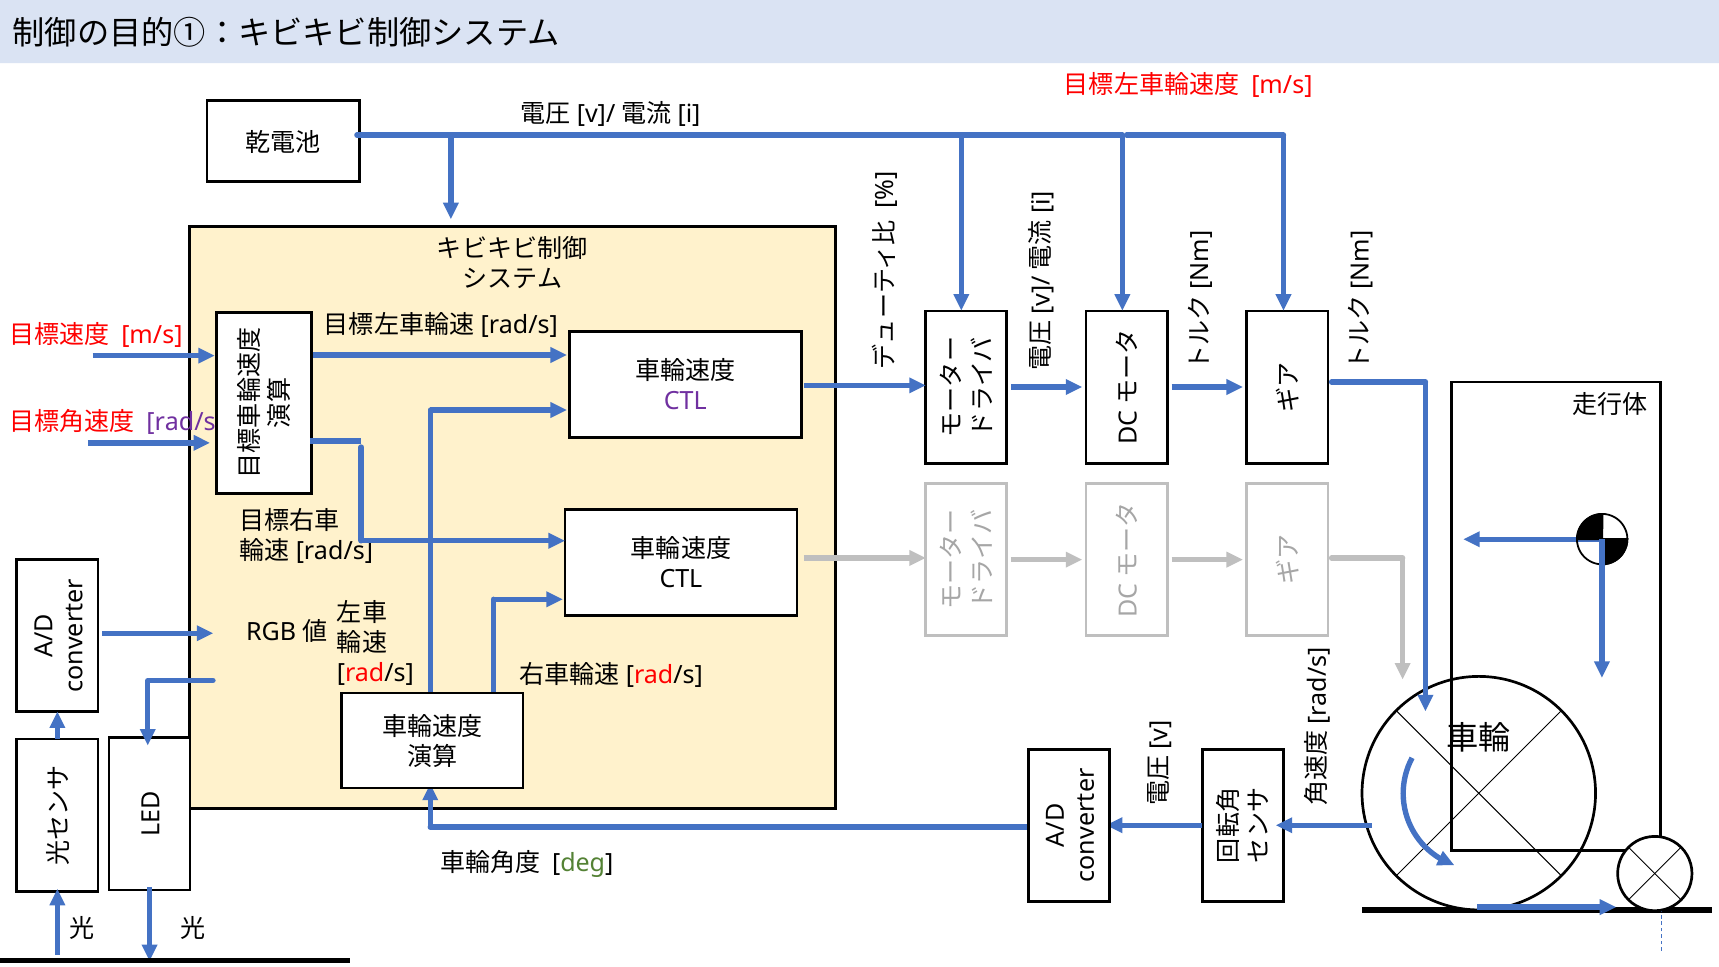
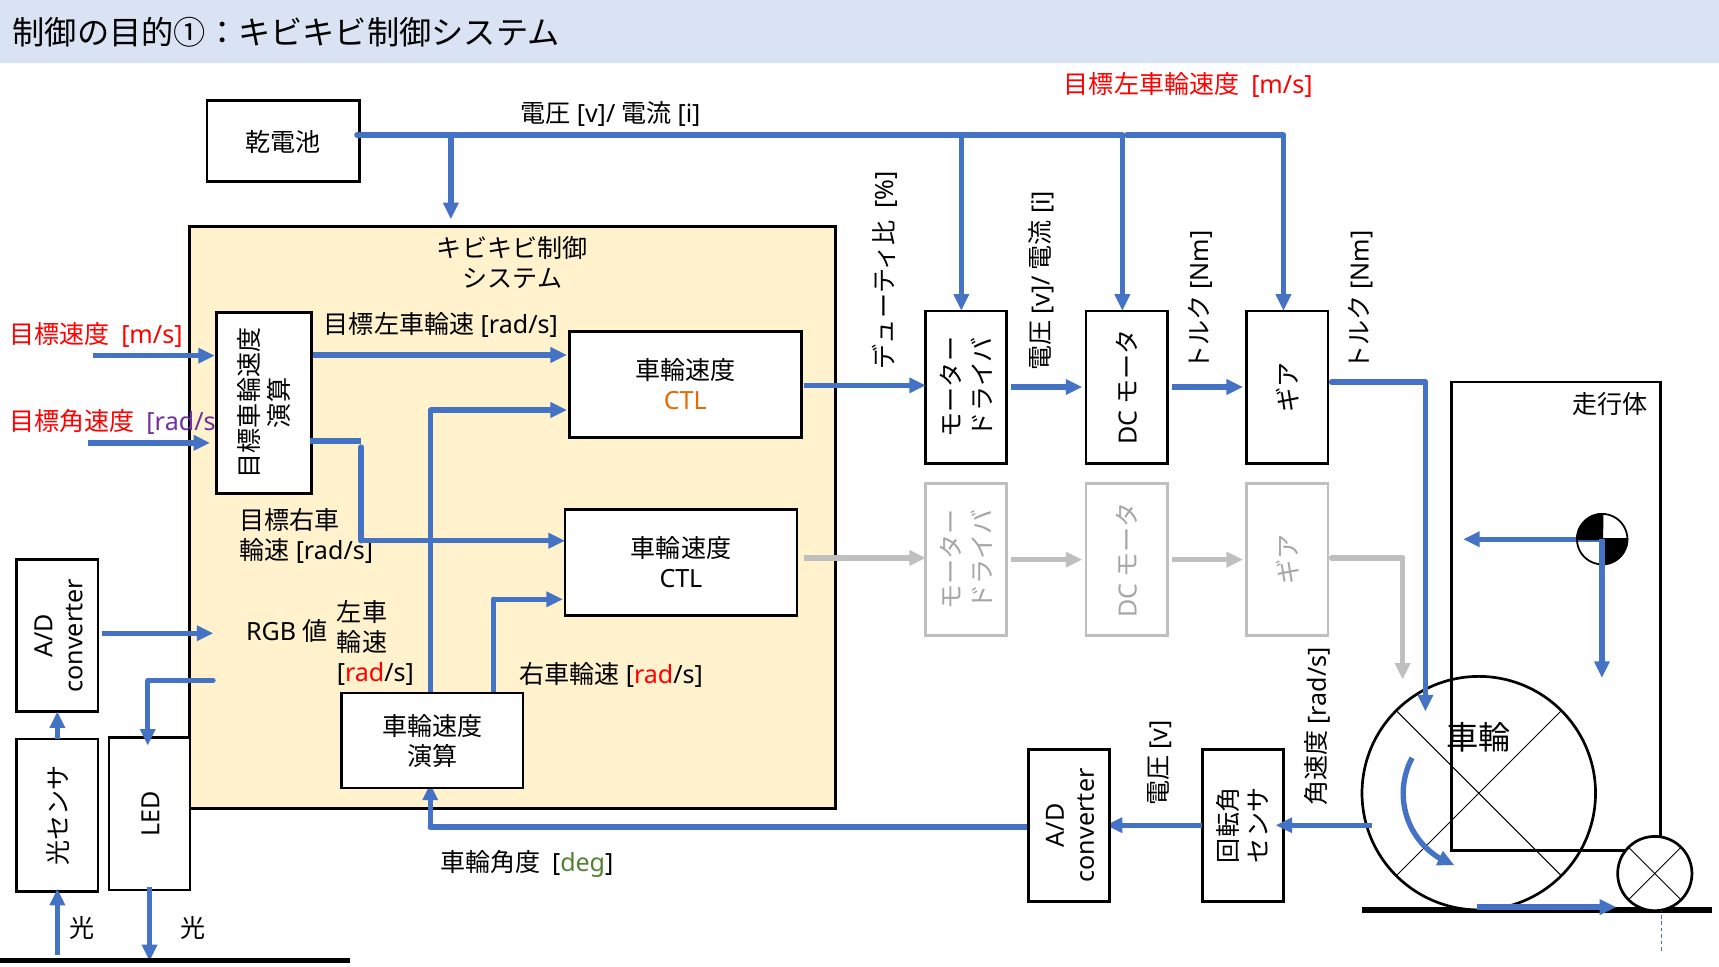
CTL at (685, 401) colour: purple -> orange
